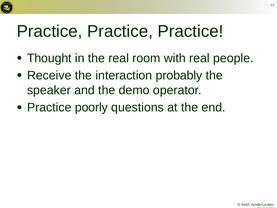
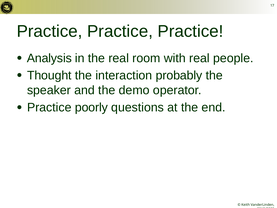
Thought: Thought -> Analysis
Receive: Receive -> Thought
